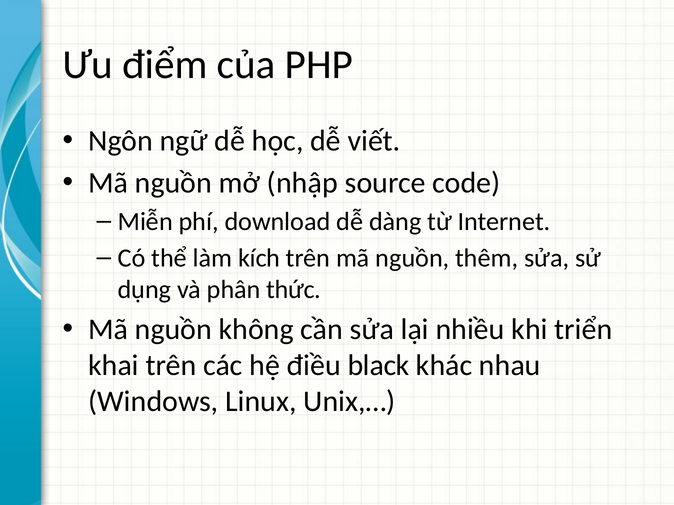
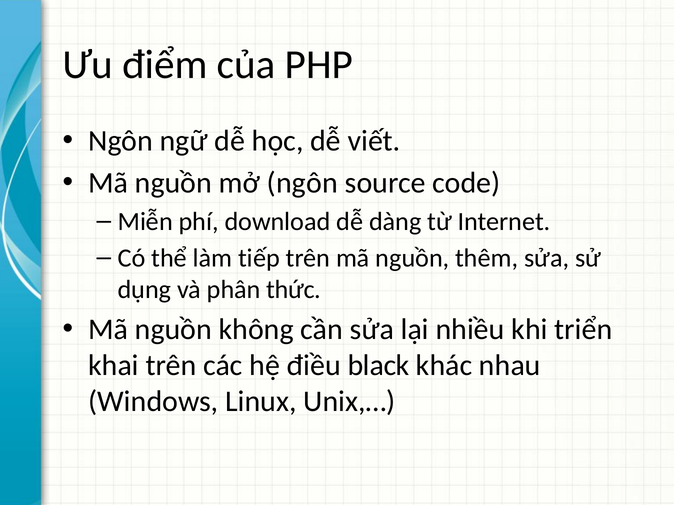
mở nhập: nhập -> ngôn
kích: kích -> tiếp
